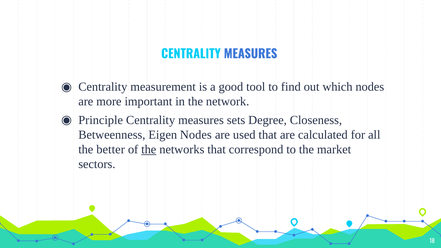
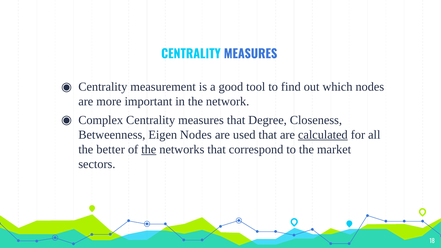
Principle: Principle -> Complex
measures sets: sets -> that
calculated underline: none -> present
